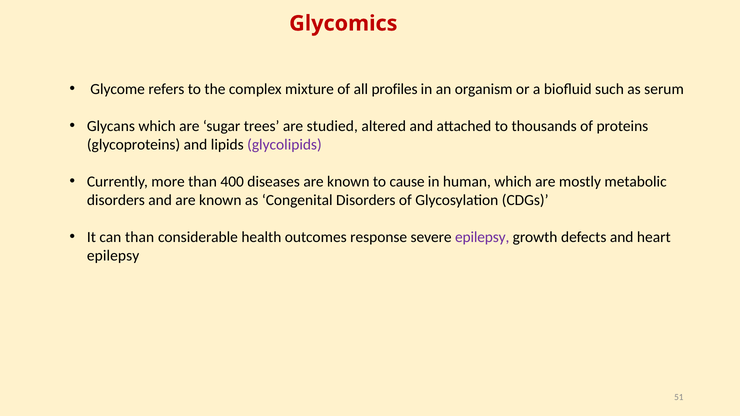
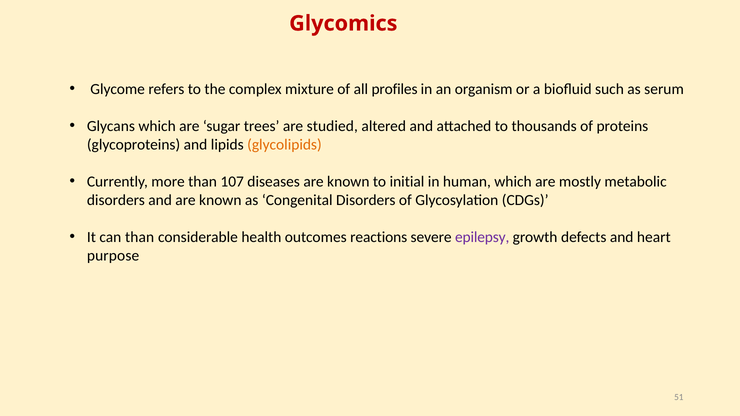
glycolipids colour: purple -> orange
400: 400 -> 107
cause: cause -> initial
response: response -> reactions
epilepsy at (113, 256): epilepsy -> purpose
